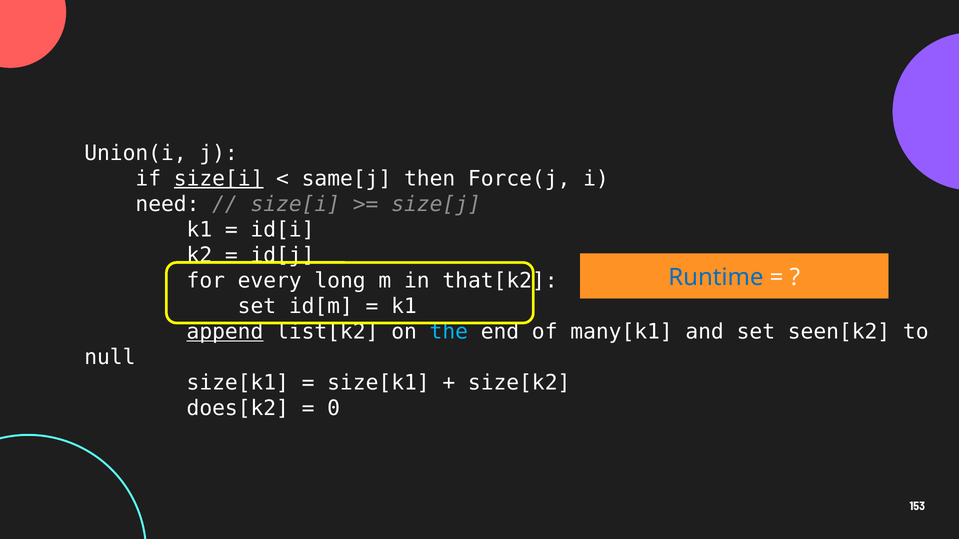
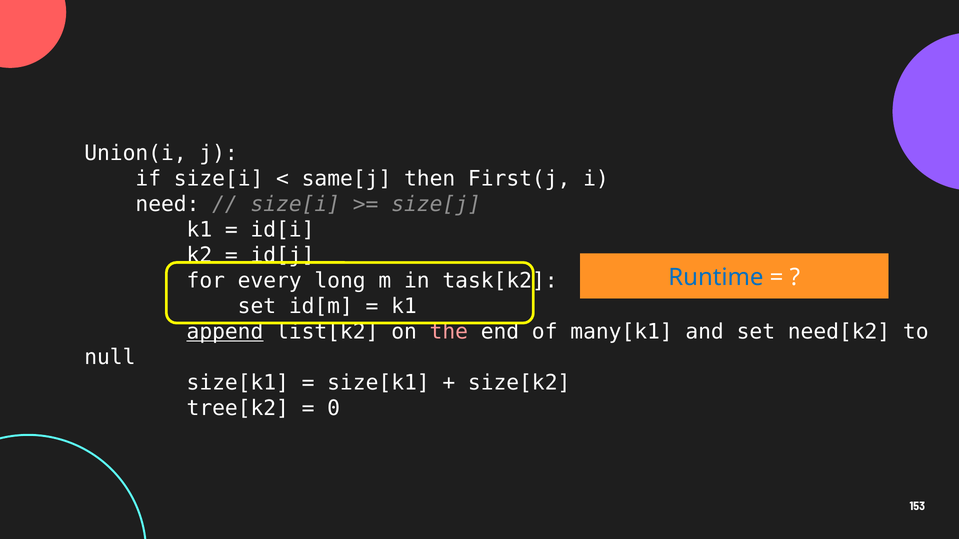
size[i at (219, 179) underline: present -> none
Force(j: Force(j -> First(j
that[k2: that[k2 -> task[k2
the colour: light blue -> pink
seen[k2: seen[k2 -> need[k2
does[k2: does[k2 -> tree[k2
